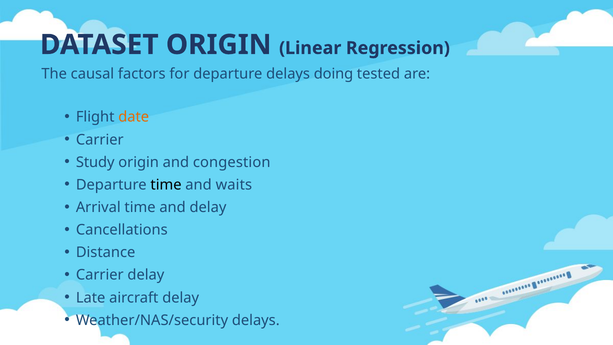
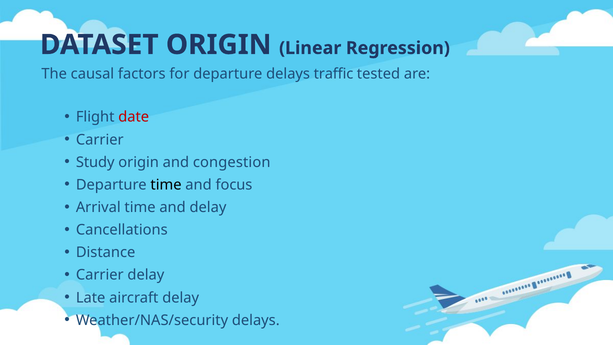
doing: doing -> traffic
date colour: orange -> red
waits: waits -> focus
